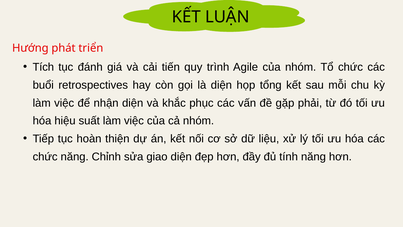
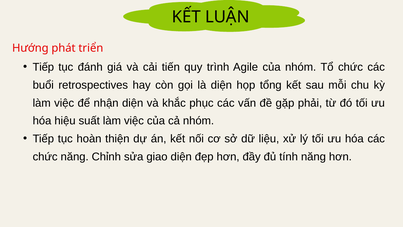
Tích at (43, 67): Tích -> Tiếp
